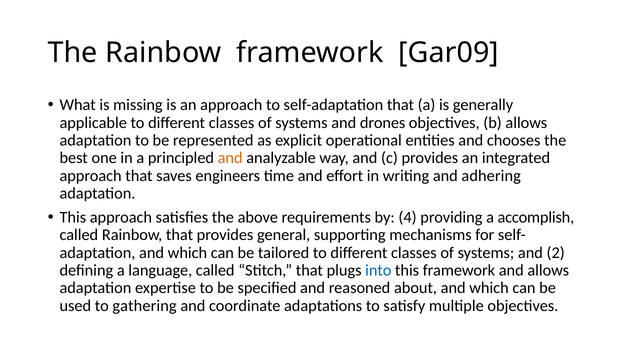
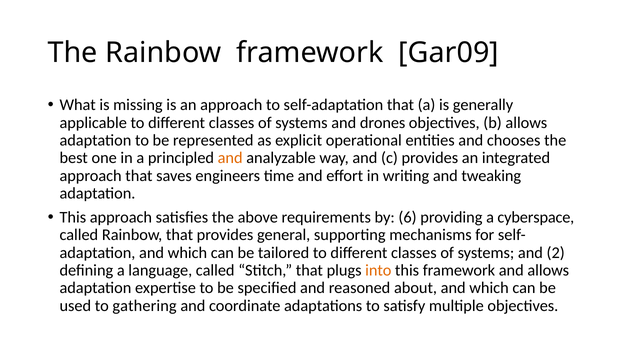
adhering: adhering -> tweaking
4: 4 -> 6
accomplish: accomplish -> cyberspace
into colour: blue -> orange
